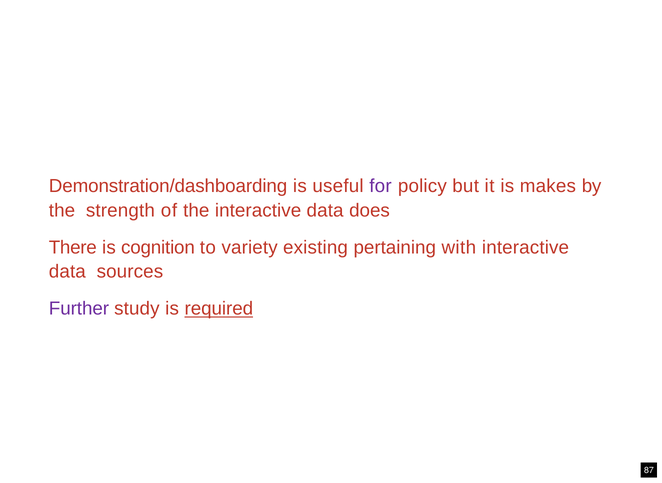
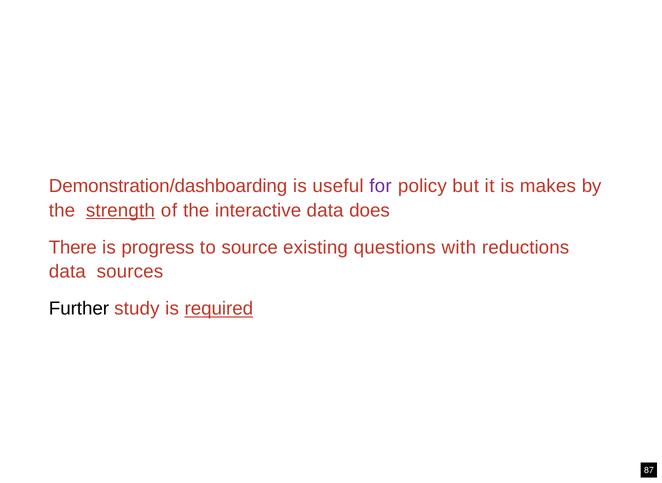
strength underline: none -> present
cognition: cognition -> progress
variety: variety -> source
pertaining: pertaining -> questions
with interactive: interactive -> reductions
Further colour: purple -> black
